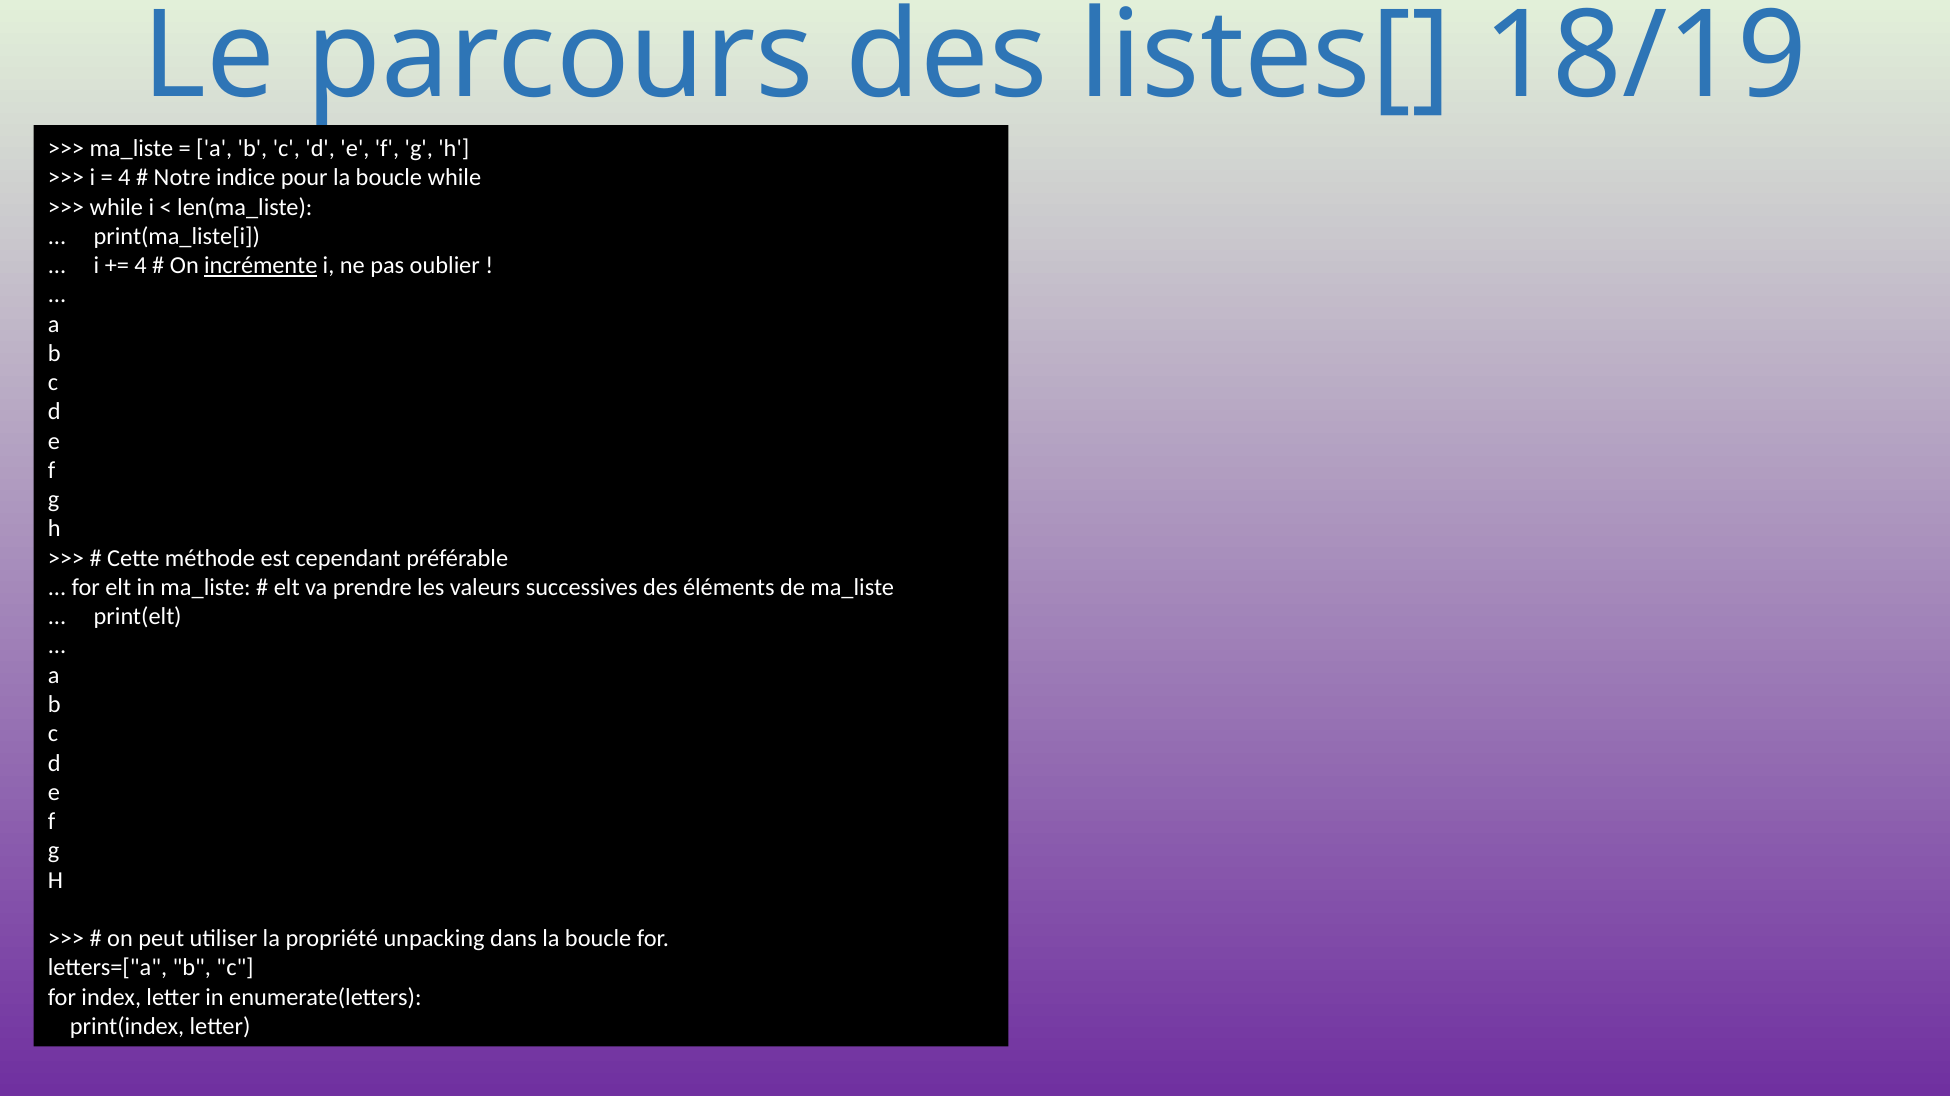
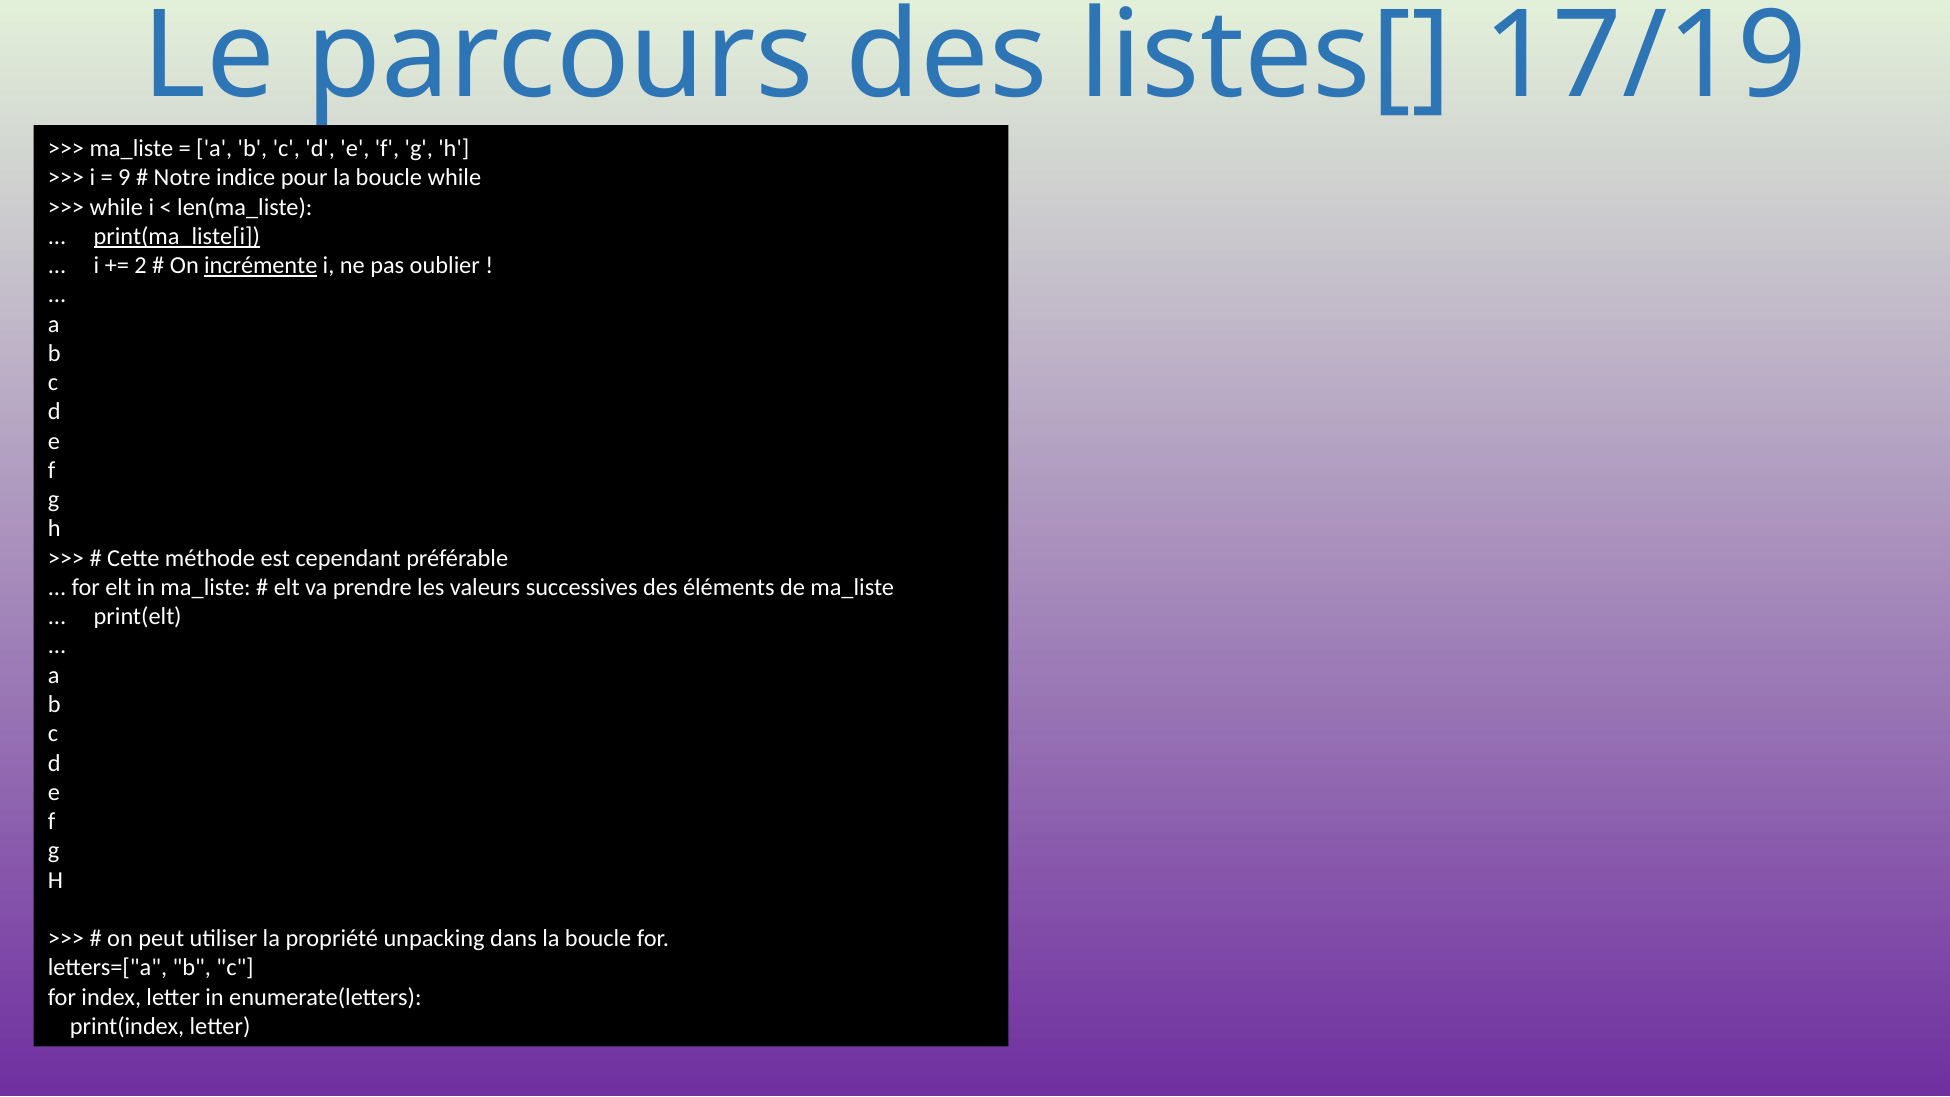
18/19: 18/19 -> 17/19
4 at (124, 178): 4 -> 9
print(ma_liste[i underline: none -> present
4 at (141, 266): 4 -> 2
